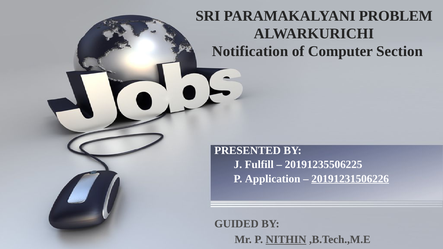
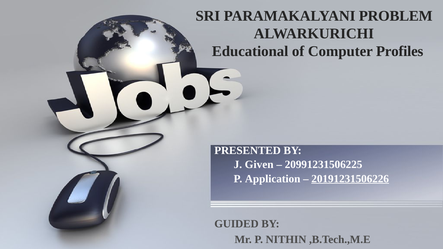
Notification: Notification -> Educational
Section: Section -> Profiles
Fulfill: Fulfill -> Given
20191235506225: 20191235506225 -> 20991231506225
NITHIN underline: present -> none
